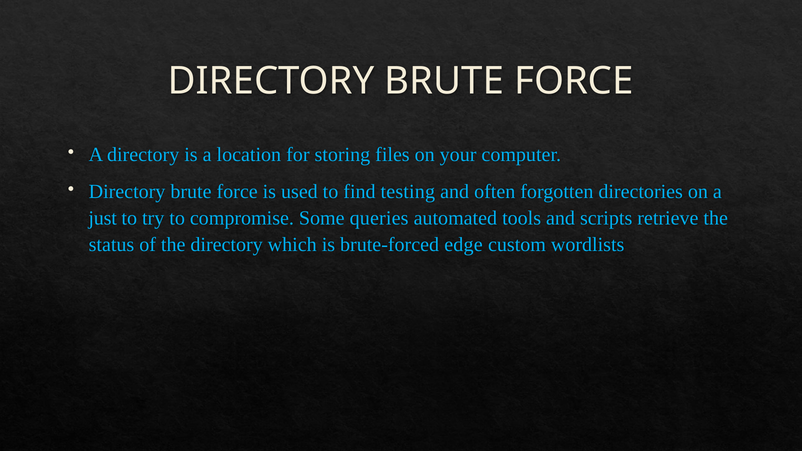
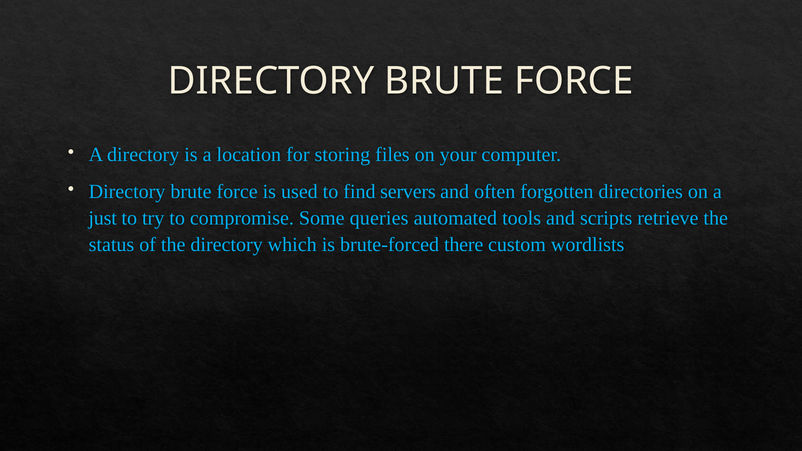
testing: testing -> servers
edge: edge -> there
